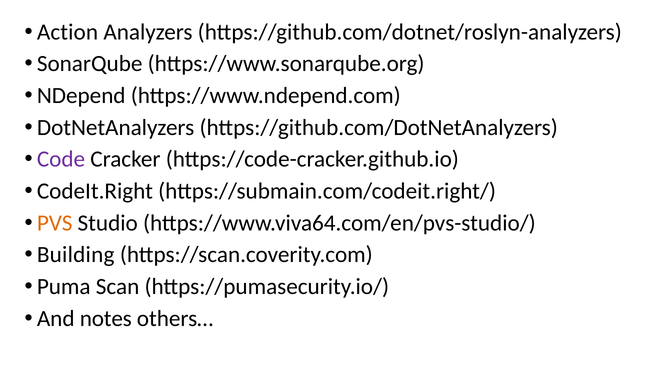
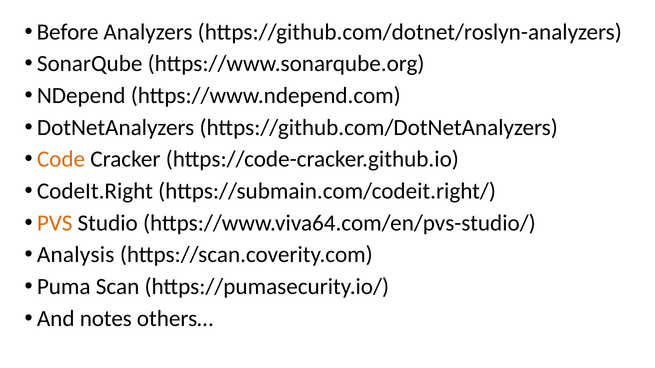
Action: Action -> Before
Code colour: purple -> orange
Building: Building -> Analysis
